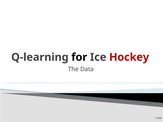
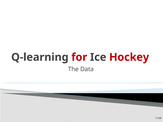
for colour: black -> red
